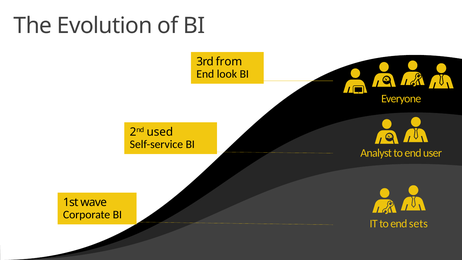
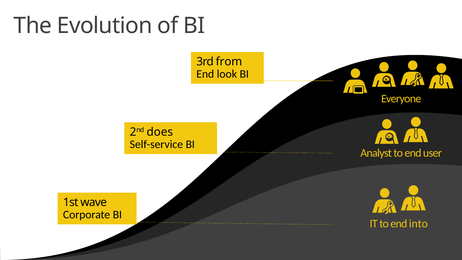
used: used -> does
sets: sets -> into
